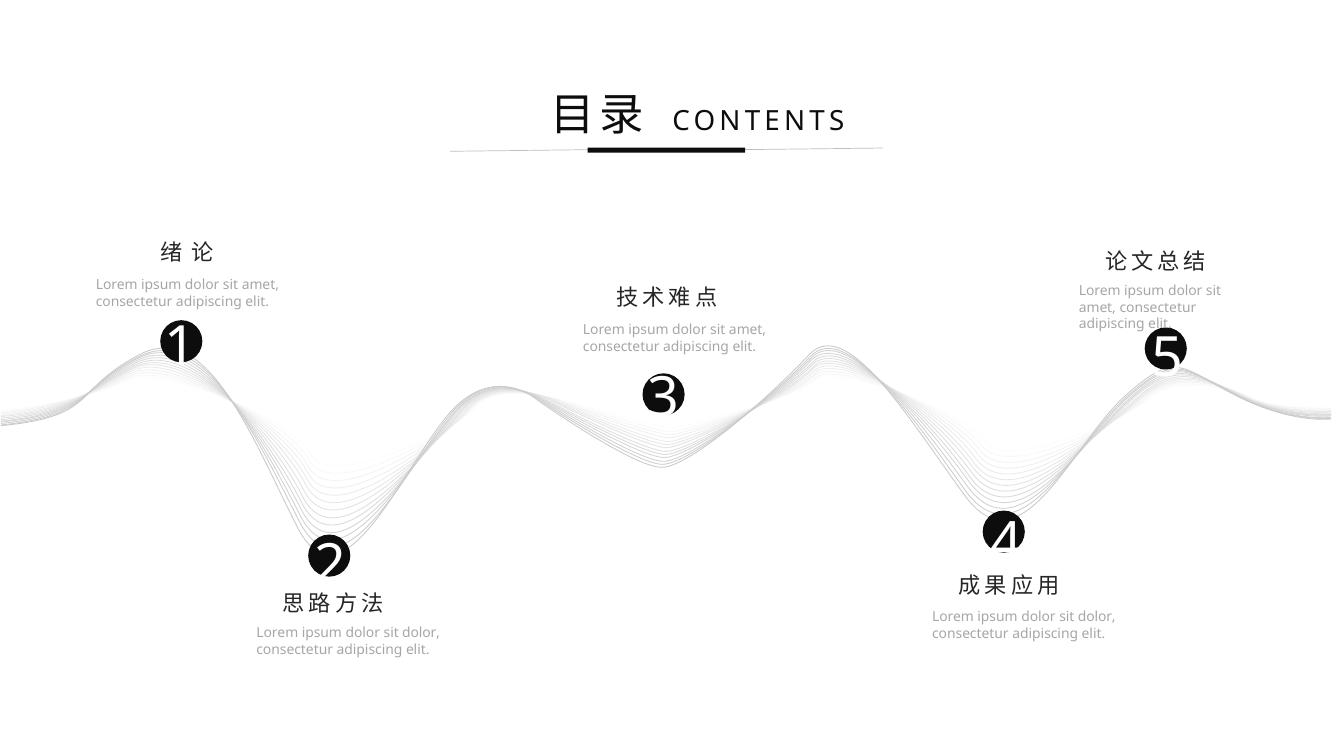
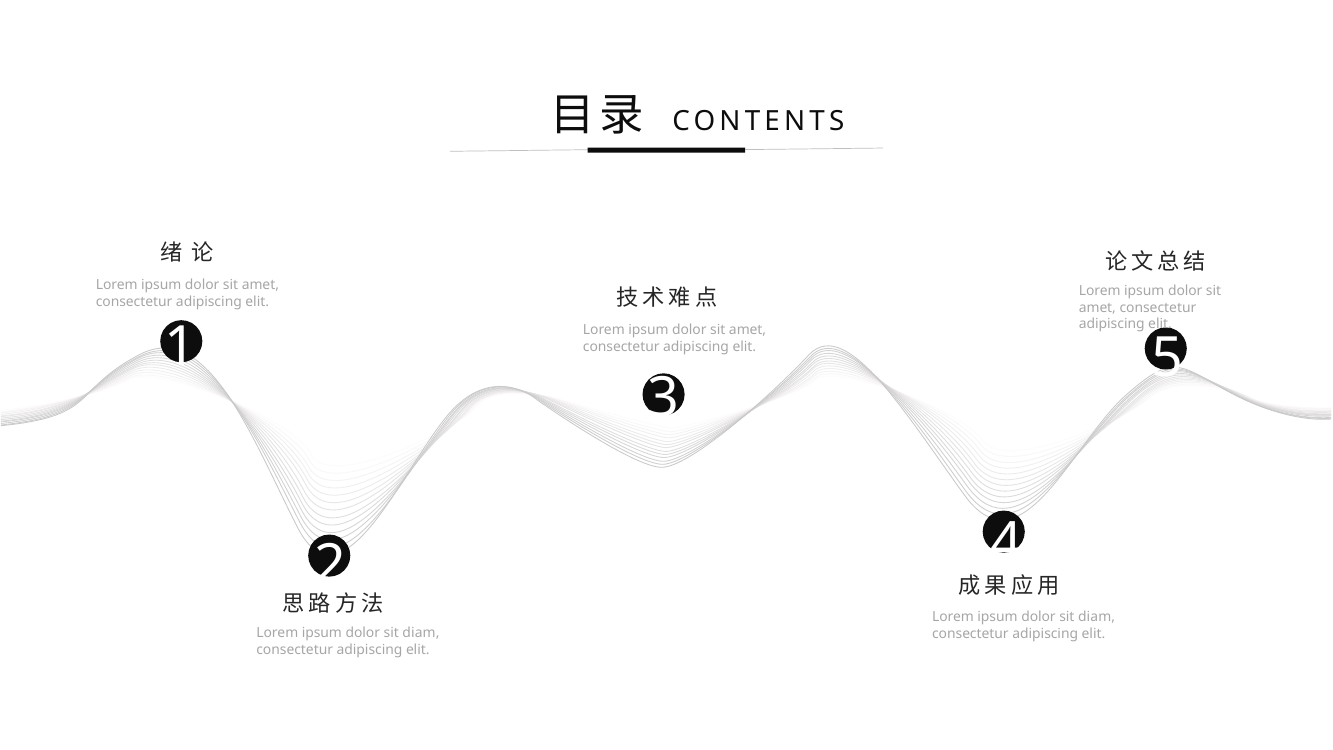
dolor at (1097, 617): dolor -> diam
dolor at (421, 633): dolor -> diam
